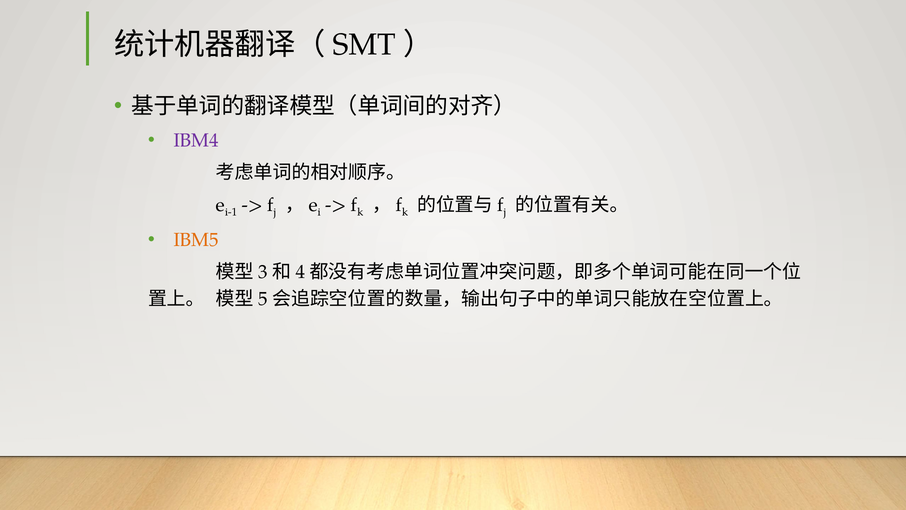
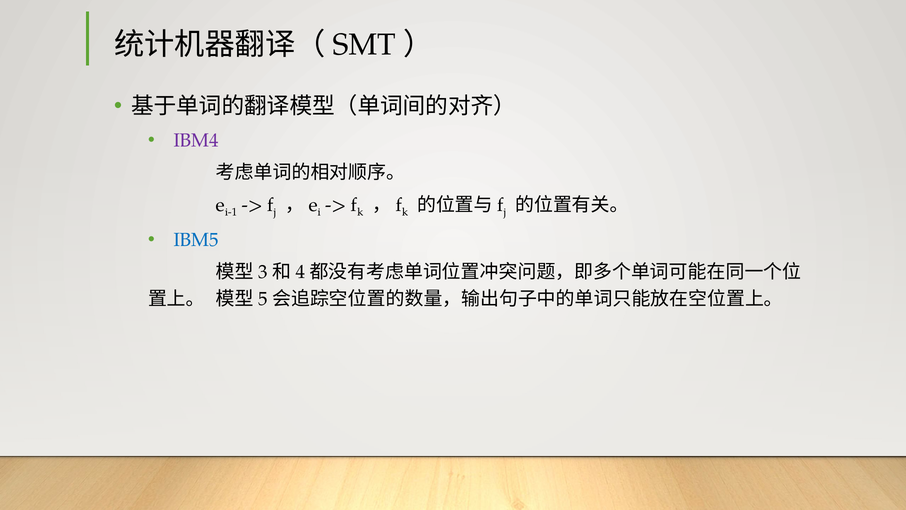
IBM5 colour: orange -> blue
